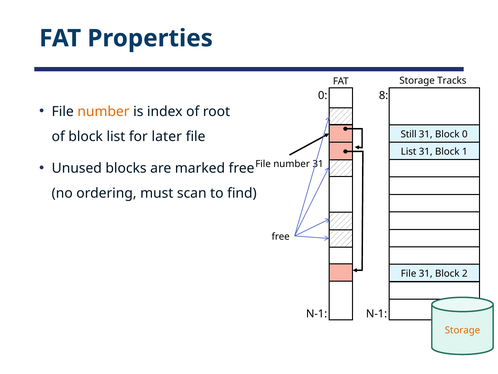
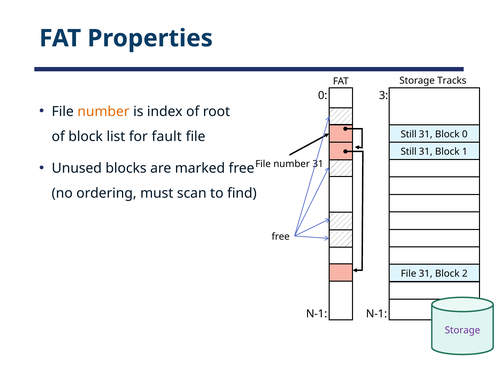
8: 8 -> 3
later: later -> fault
List at (409, 151): List -> Still
Storage at (462, 330) colour: orange -> purple
